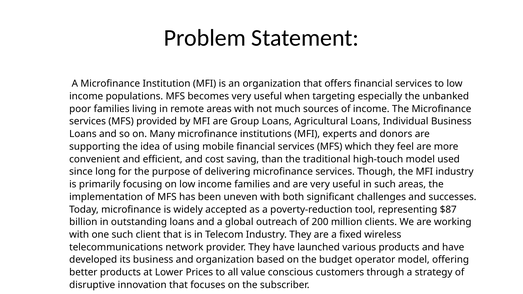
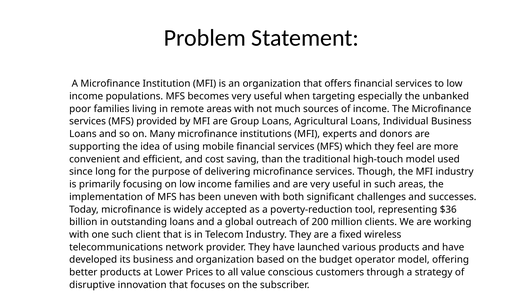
$87: $87 -> $36
